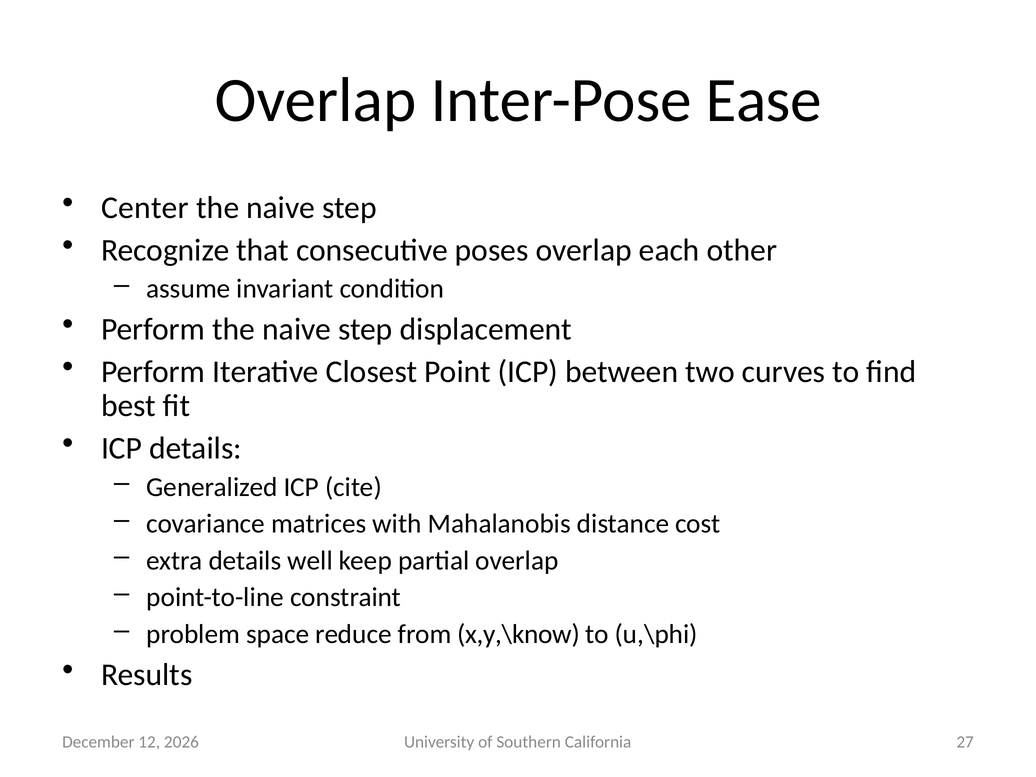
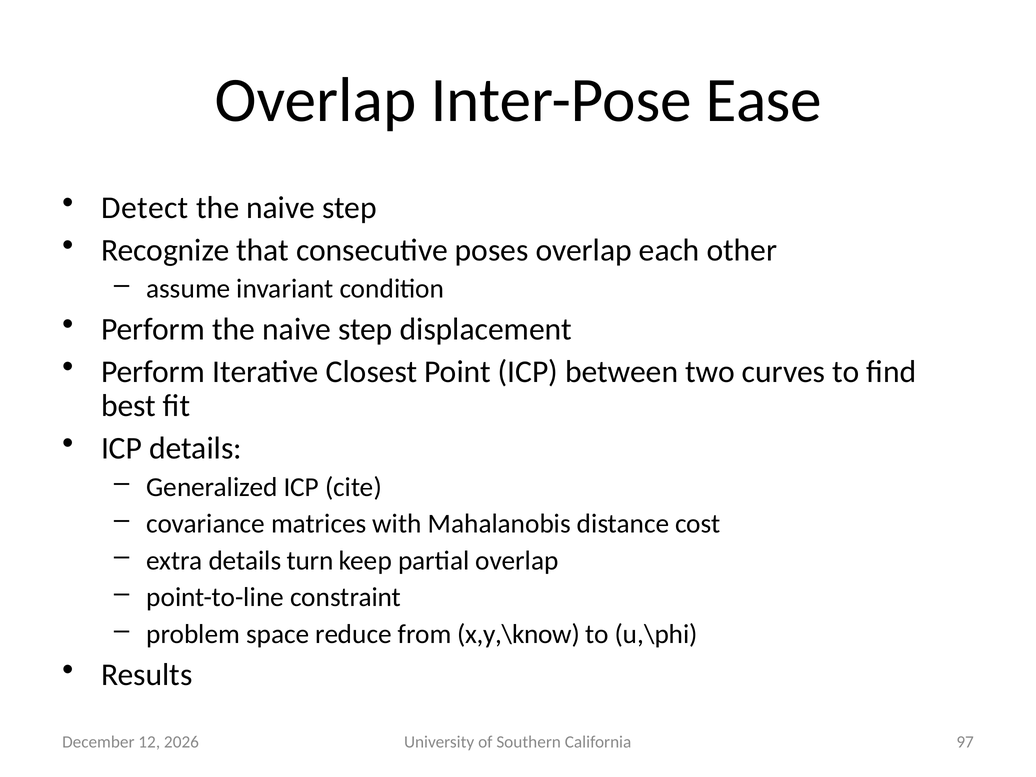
Center: Center -> Detect
well: well -> turn
27: 27 -> 97
